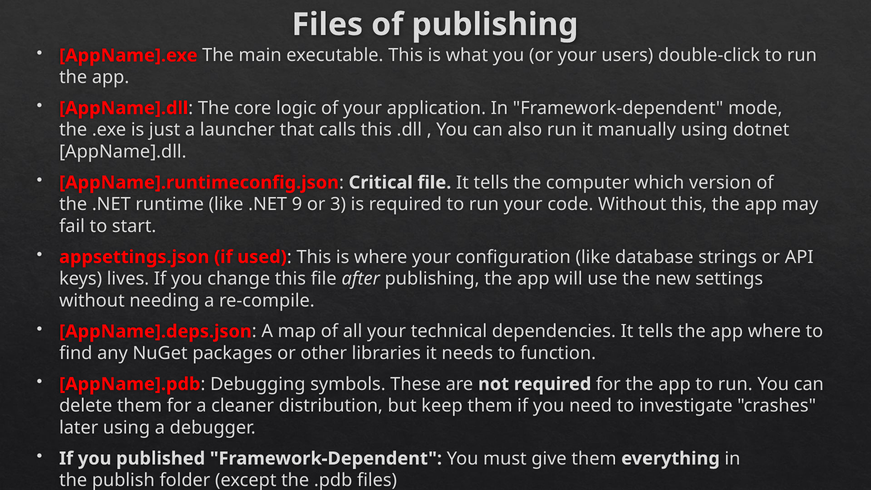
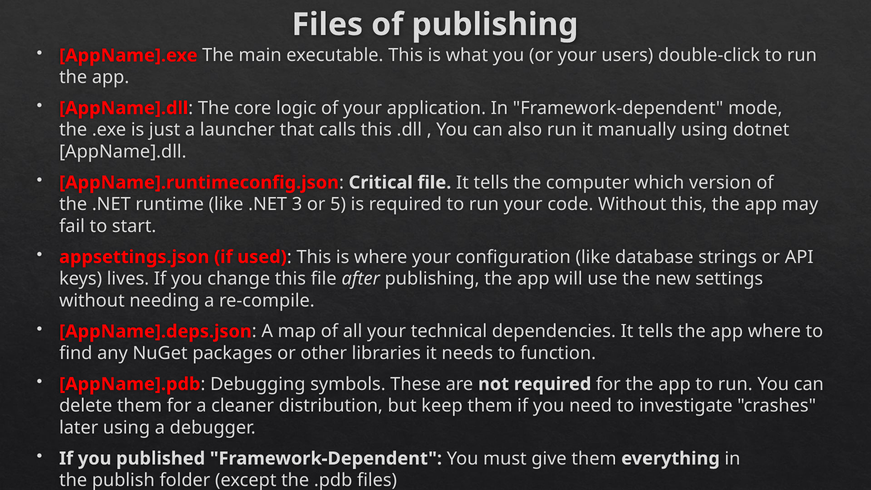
9: 9 -> 3
3: 3 -> 5
